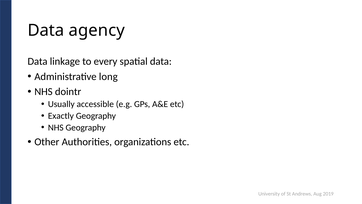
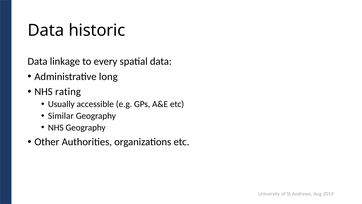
agency: agency -> historic
dointr: dointr -> rating
Exactly: Exactly -> Similar
